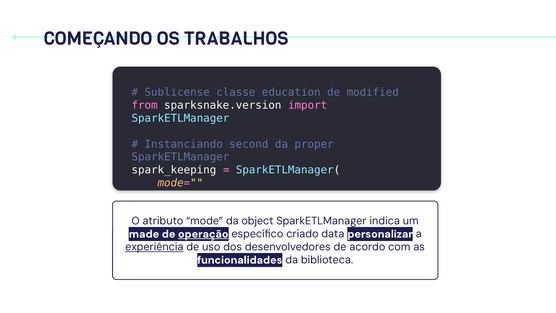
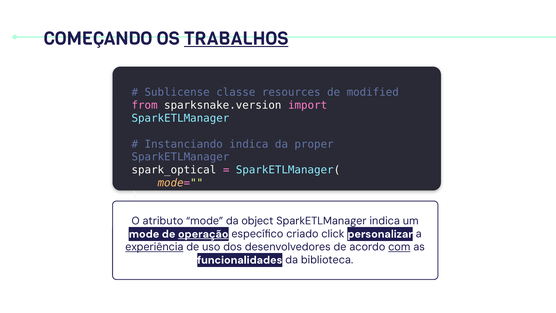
TRABALHOS underline: none -> present
education: education -> resources
Instanciando second: second -> indica
spark_keeping: spark_keeping -> spark_optical
made at (144, 234): made -> mode
data: data -> click
com underline: none -> present
